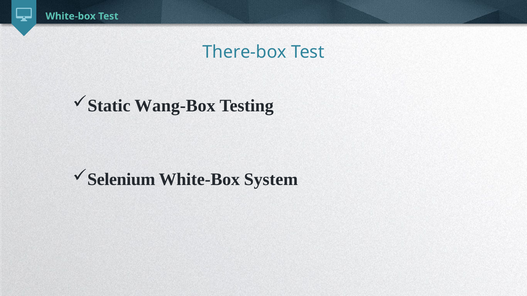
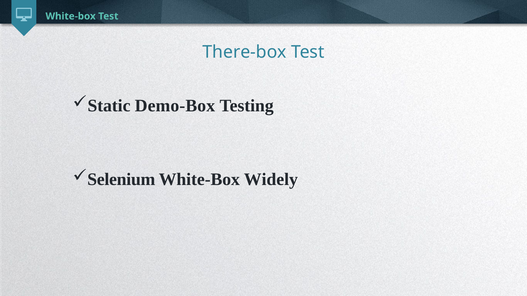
Wang-Box: Wang-Box -> Demo-Box
System: System -> Widely
